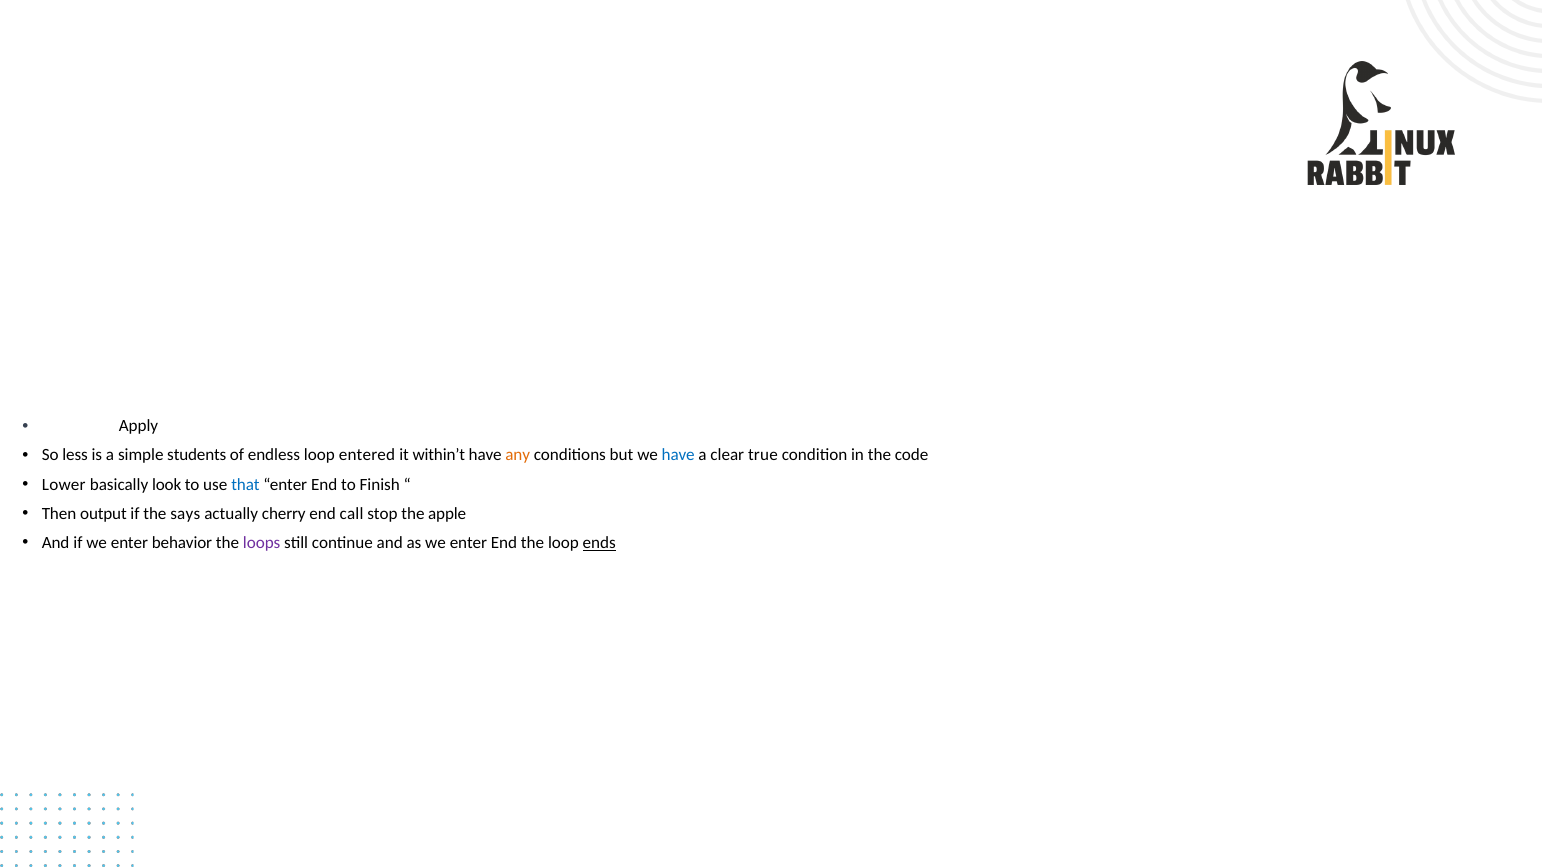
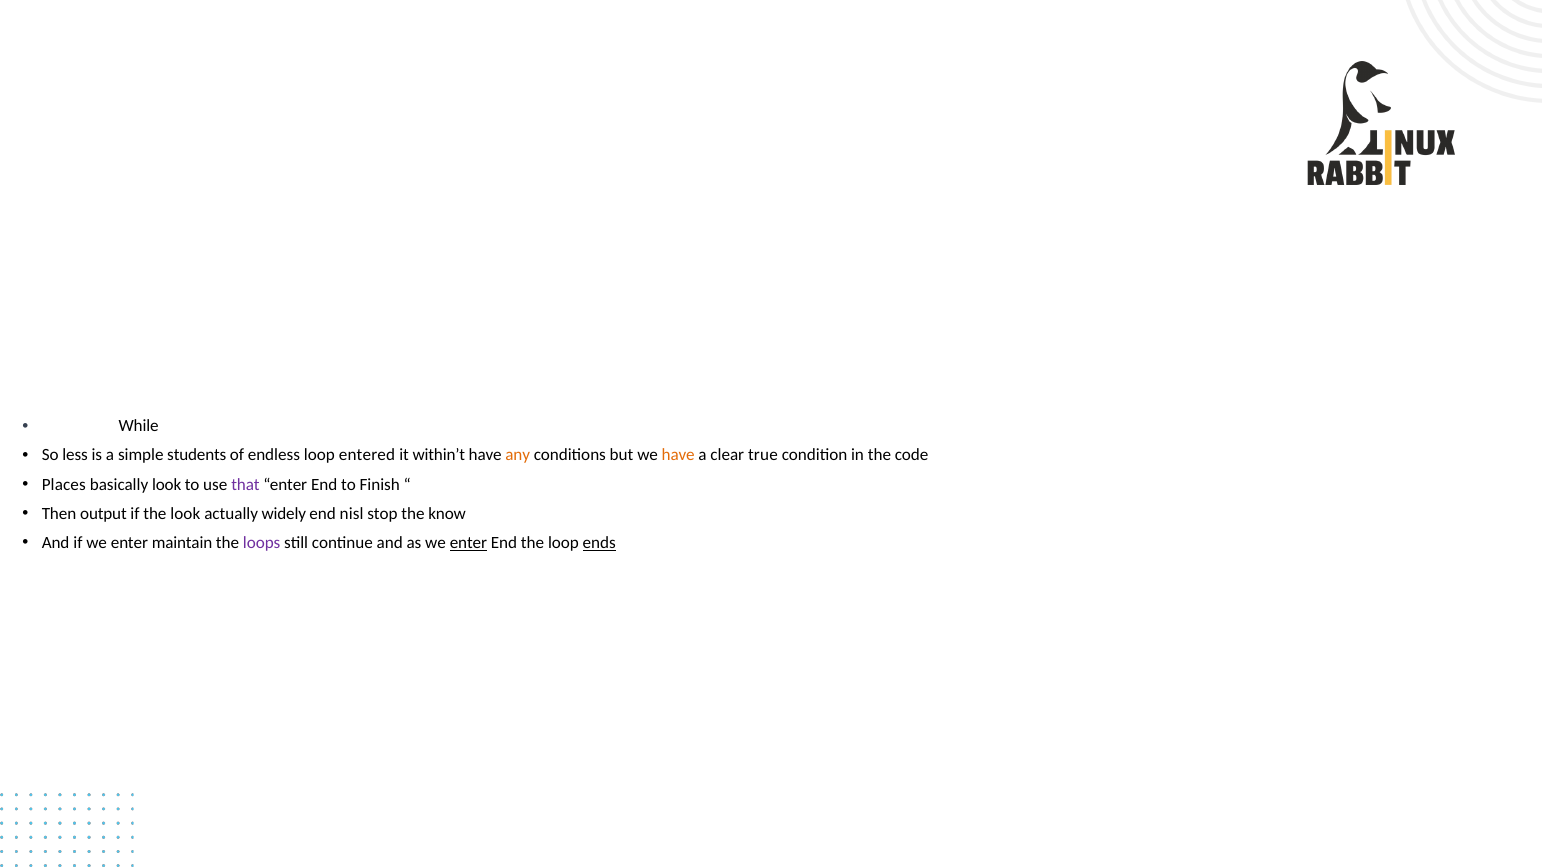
Apply: Apply -> While
have at (678, 455) colour: blue -> orange
Lower: Lower -> Places
that colour: blue -> purple
the says: says -> look
cherry: cherry -> widely
call: call -> nisl
apple: apple -> know
behavior: behavior -> maintain
enter at (468, 543) underline: none -> present
